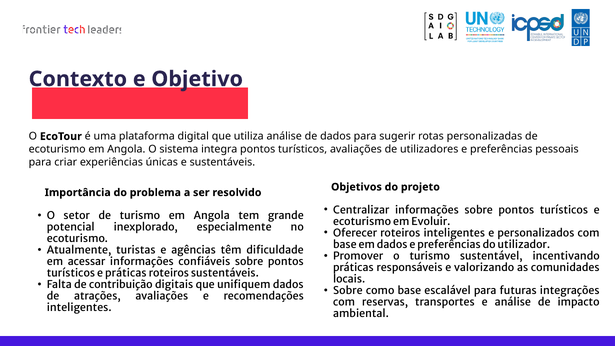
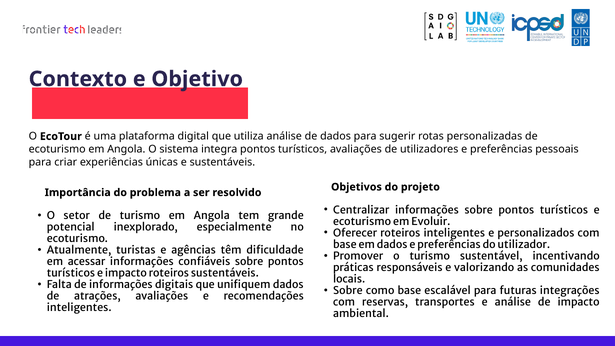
e práticas: práticas -> impacto
de contribuição: contribuição -> informações
